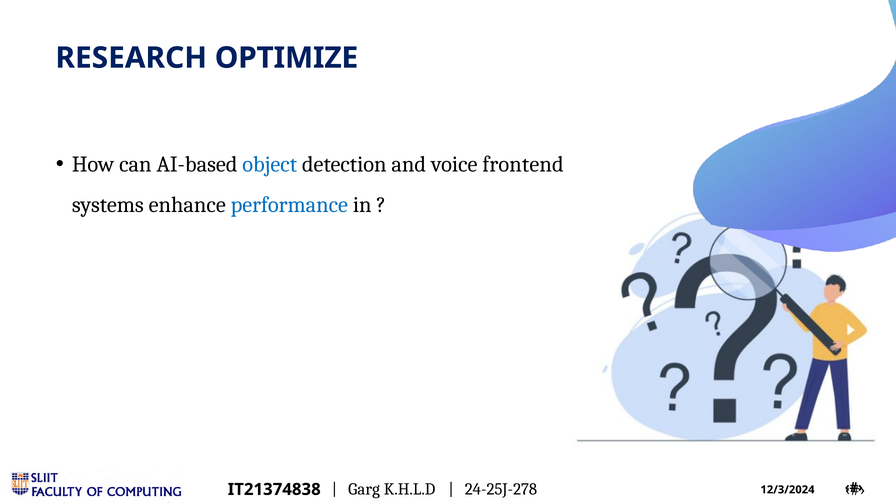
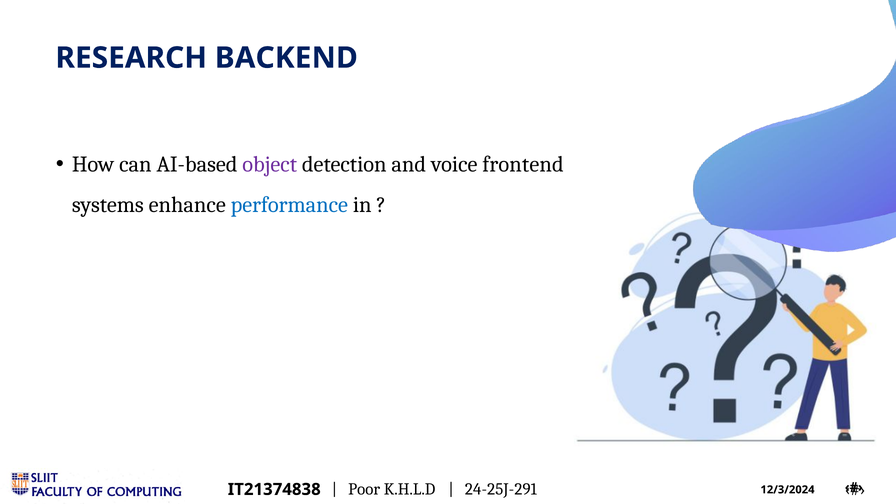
OPTIMIZE: OPTIMIZE -> BACKEND
object colour: blue -> purple
Garg: Garg -> Poor
24-25J-278: 24-25J-278 -> 24-25J-291
